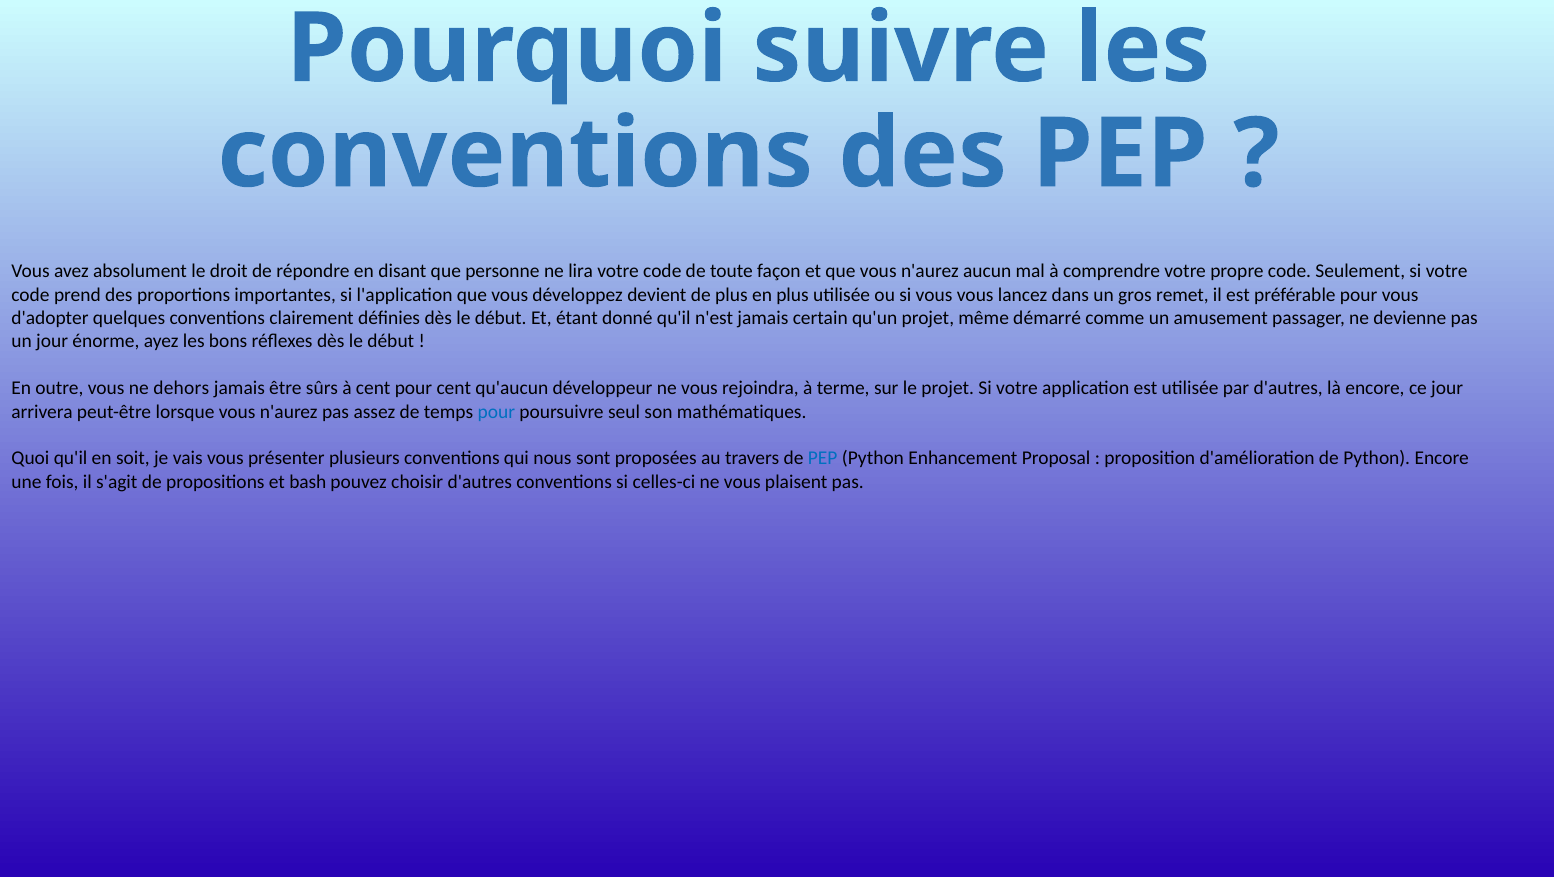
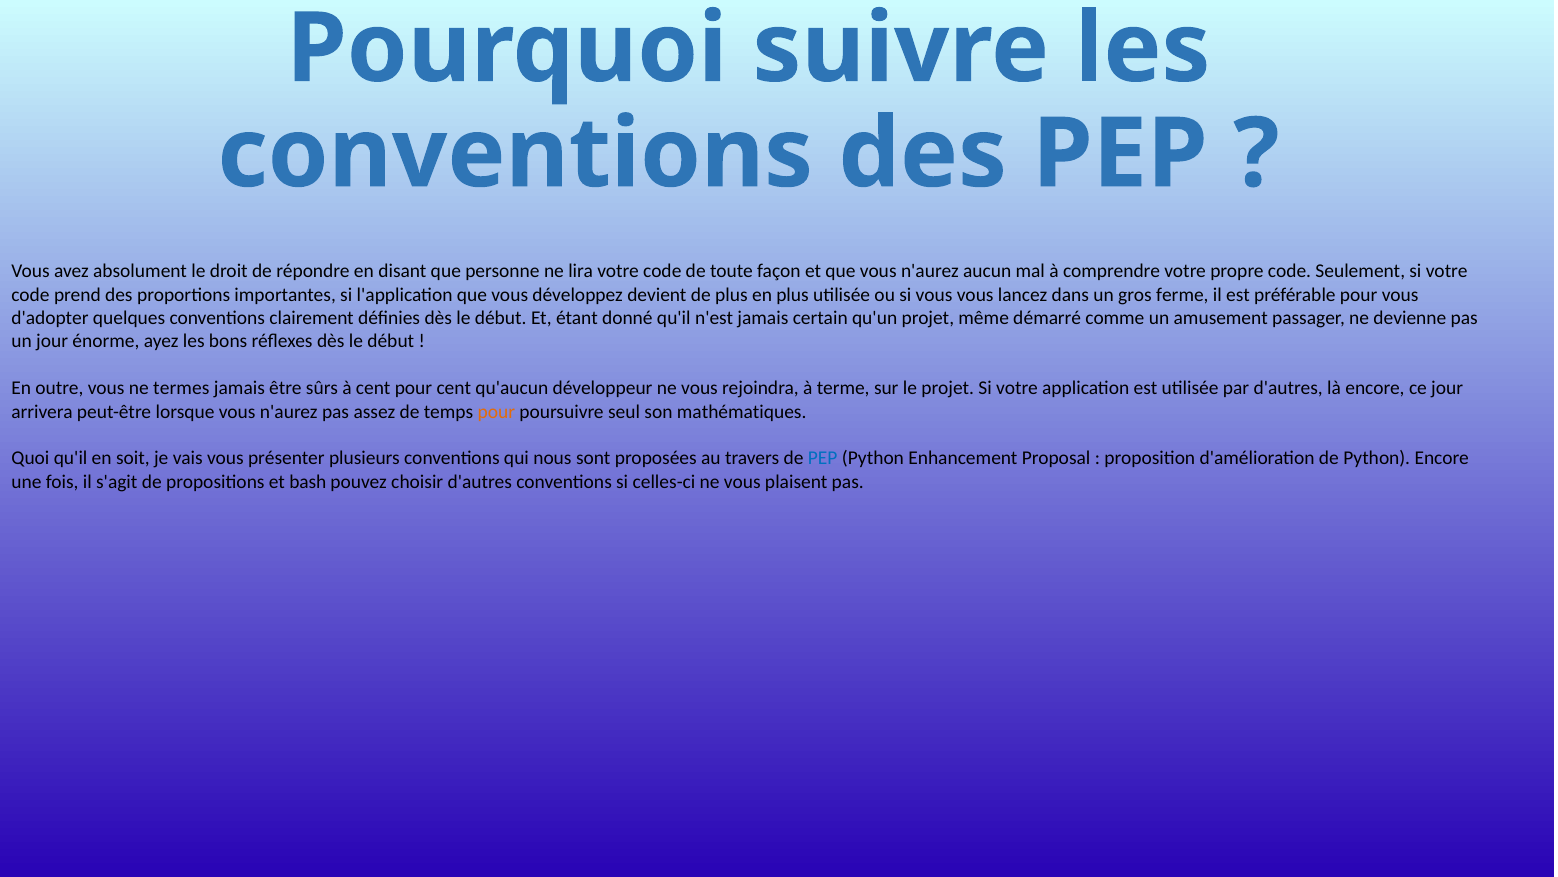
remet: remet -> ferme
dehors: dehors -> termes
pour at (496, 411) colour: blue -> orange
